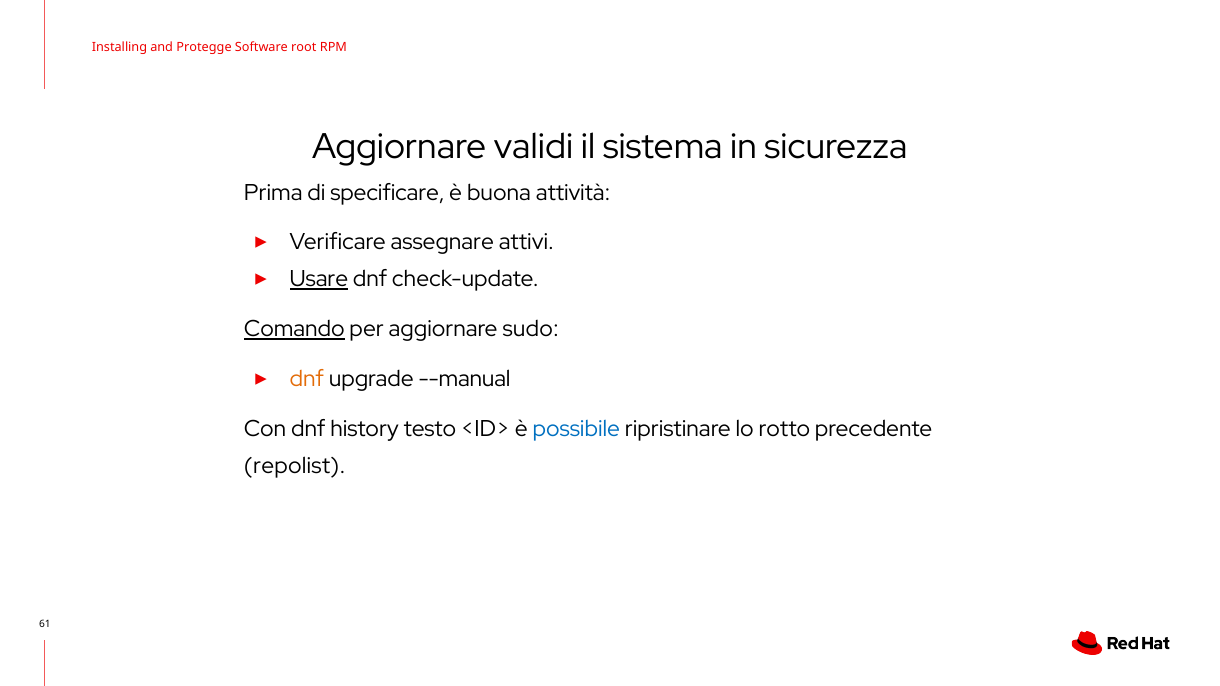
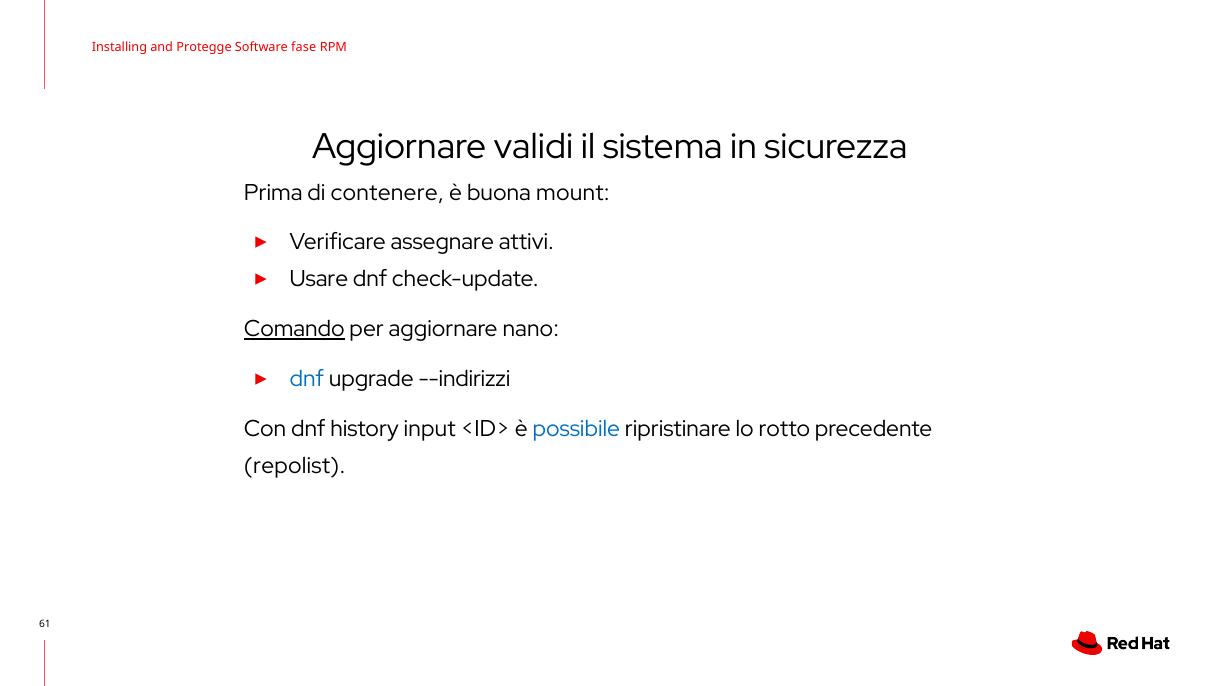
root: root -> fase
specificare: specificare -> contenere
attività: attività -> mount
Usare underline: present -> none
sudo: sudo -> nano
dnf at (307, 379) colour: orange -> blue
--manual: --manual -> --indirizzi
testo: testo -> input
